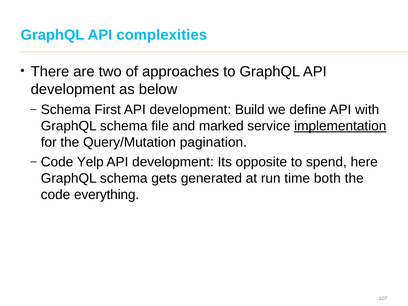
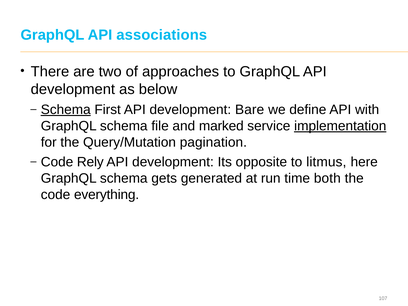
complexities: complexities -> associations
Schema at (66, 110) underline: none -> present
Build: Build -> Bare
Yelp: Yelp -> Rely
spend: spend -> litmus
